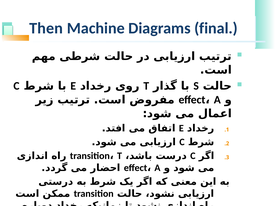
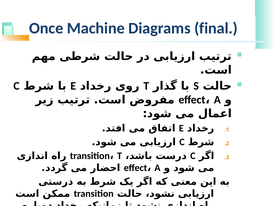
Then: Then -> Once
